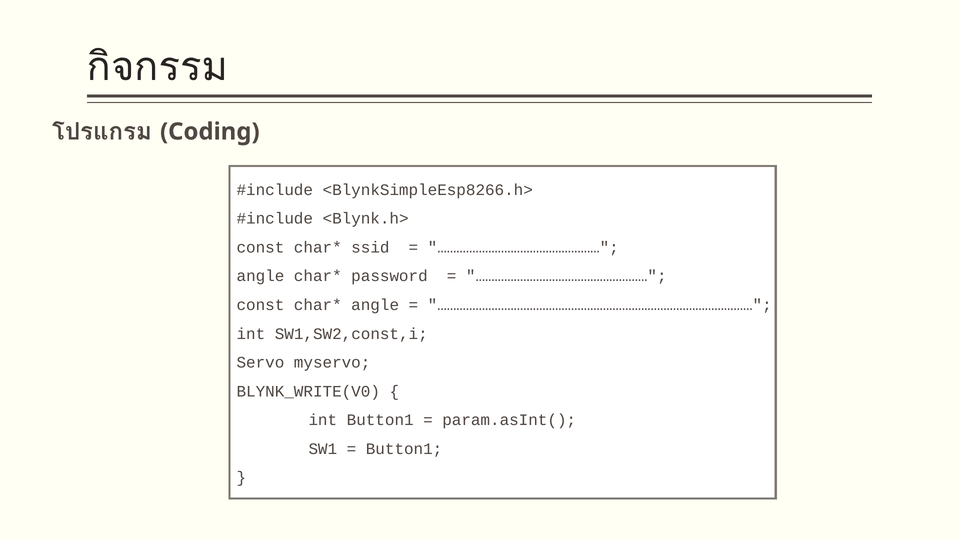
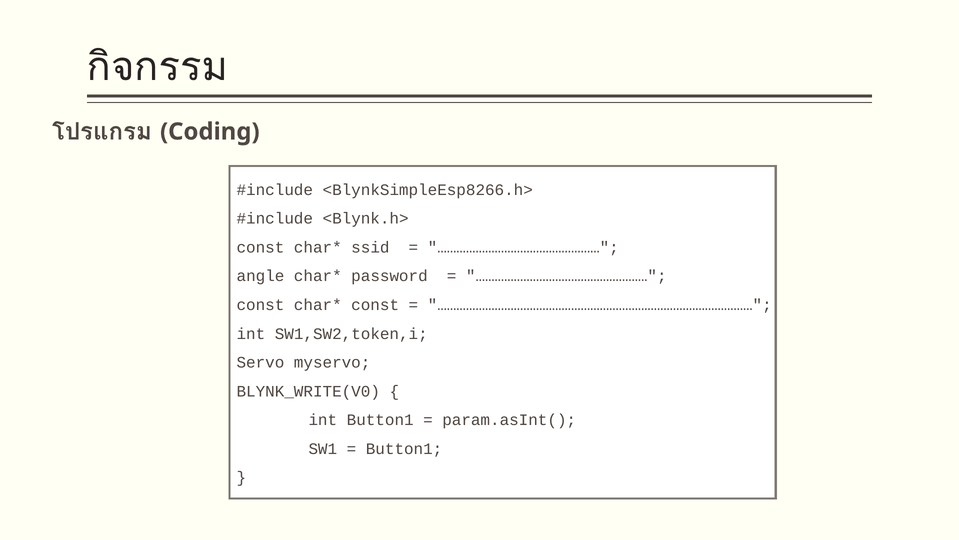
angle at (375, 305): angle -> const
SW1,SW2,const,i: SW1,SW2,const,i -> SW1,SW2,token,i
